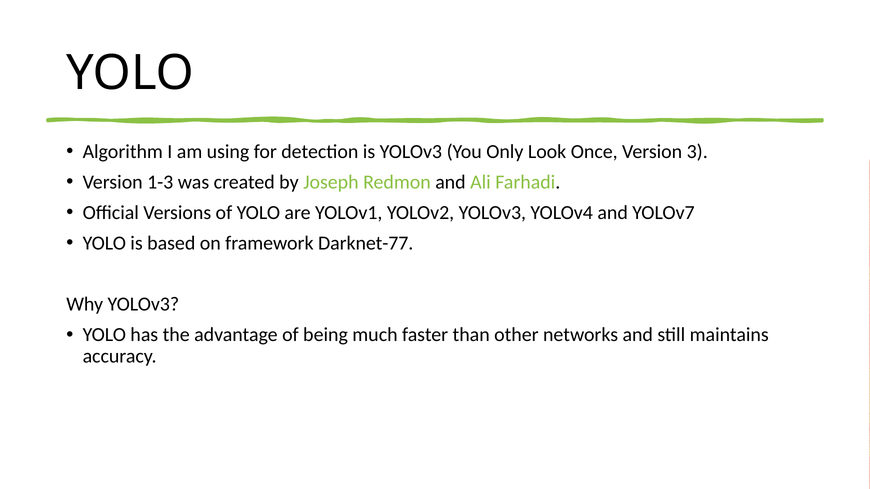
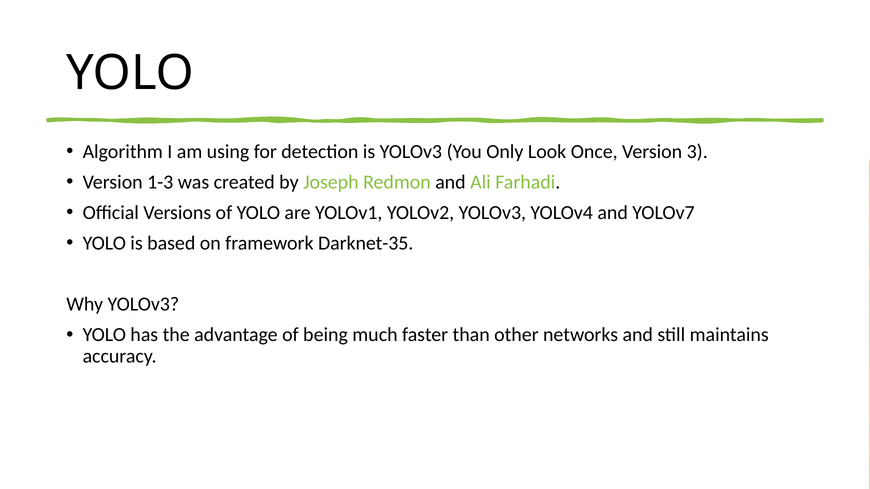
Darknet-77: Darknet-77 -> Darknet-35
